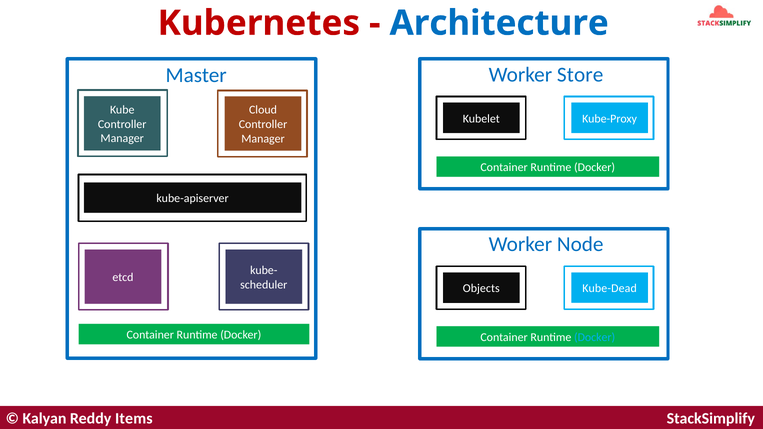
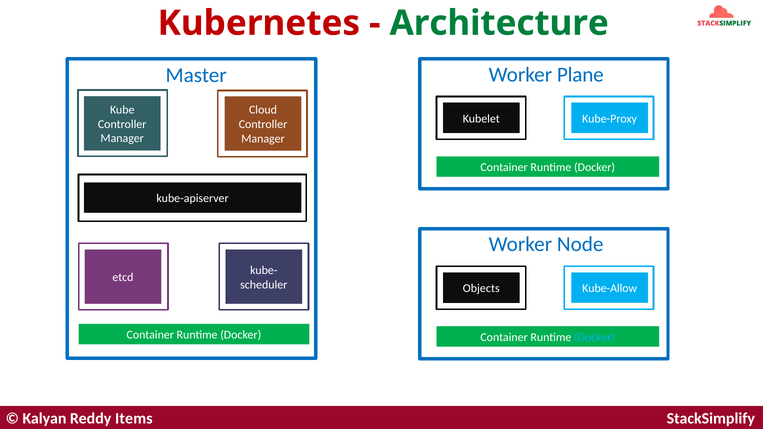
Architecture colour: blue -> green
Store: Store -> Plane
Kube-Dead: Kube-Dead -> Kube-Allow
